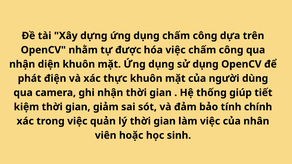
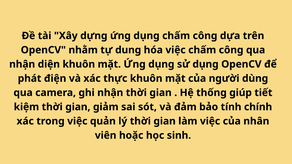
được: được -> dung
